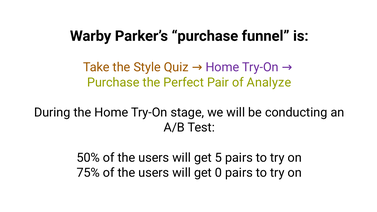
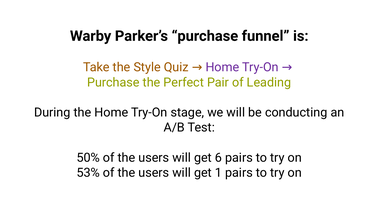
Analyze: Analyze -> Leading
5: 5 -> 6
75%: 75% -> 53%
0: 0 -> 1
